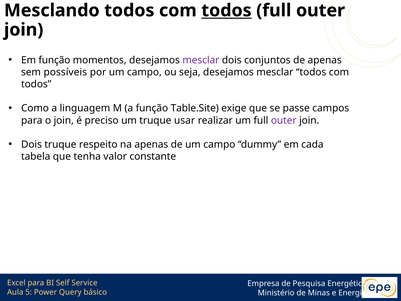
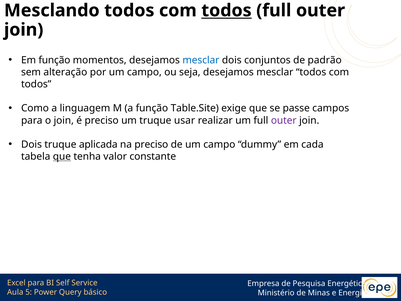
mesclar at (201, 60) colour: purple -> blue
de apenas: apenas -> padrão
possíveis: possíveis -> alteração
respeito: respeito -> aplicada
na apenas: apenas -> preciso
que at (62, 156) underline: none -> present
